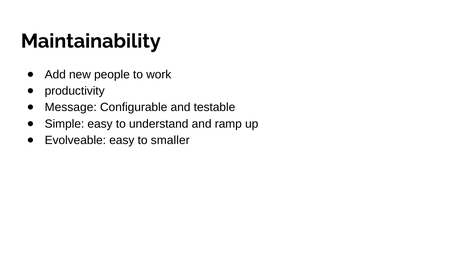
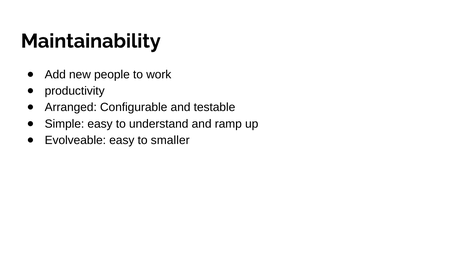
Message: Message -> Arranged
